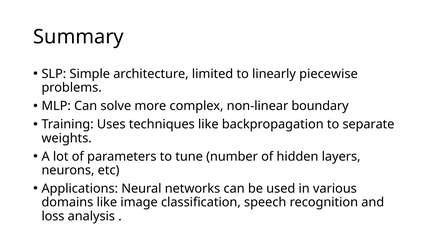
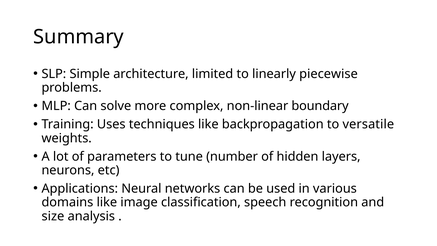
separate: separate -> versatile
loss: loss -> size
